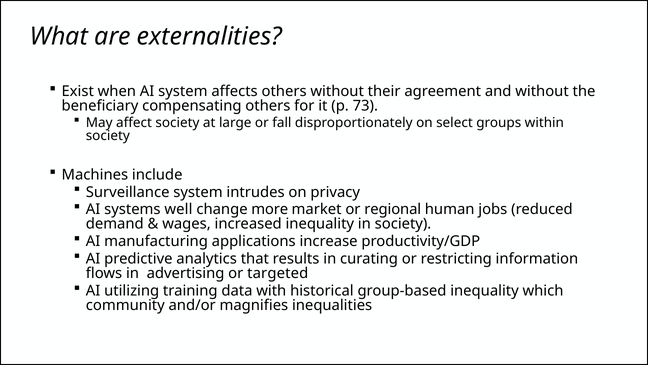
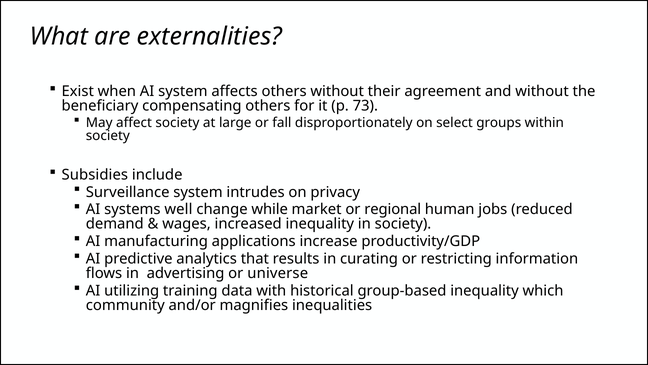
Machines: Machines -> Subsidies
more: more -> while
targeted: targeted -> universe
